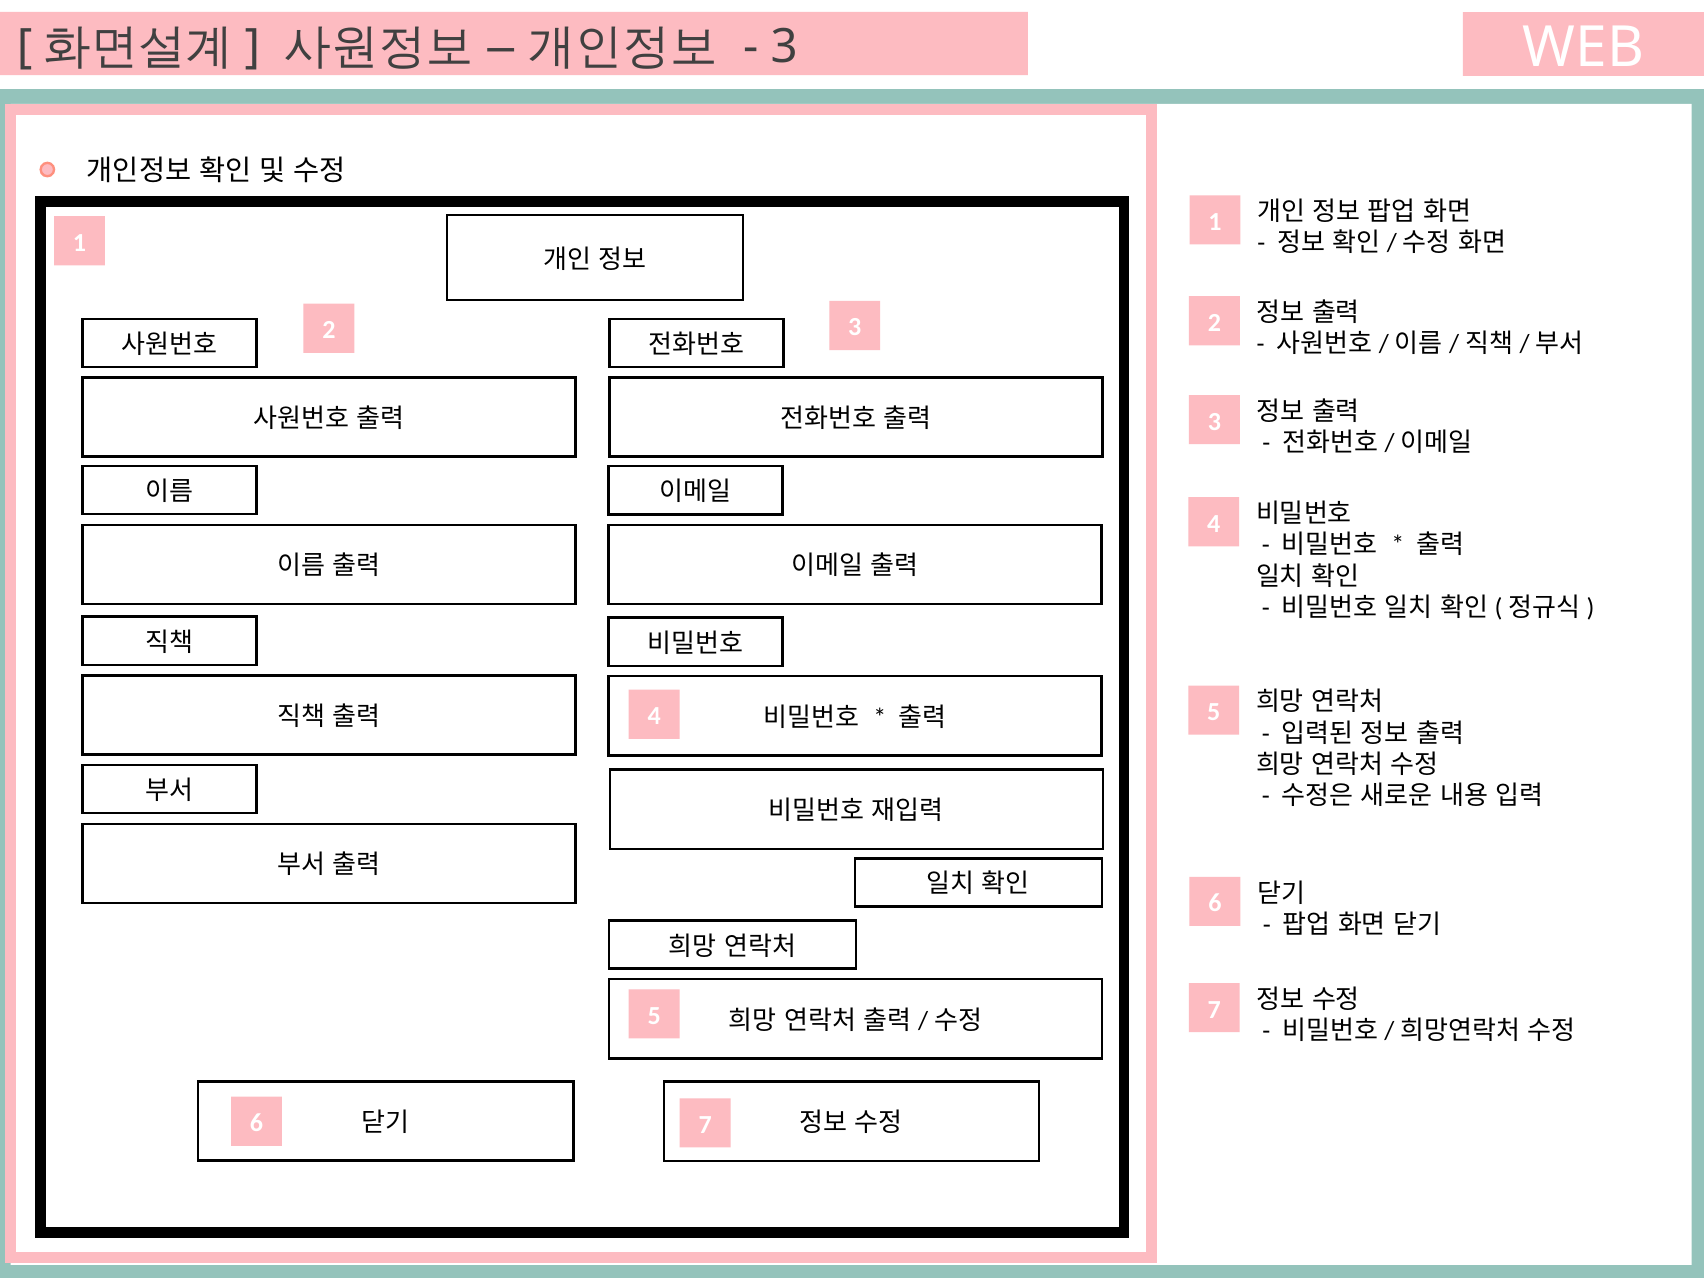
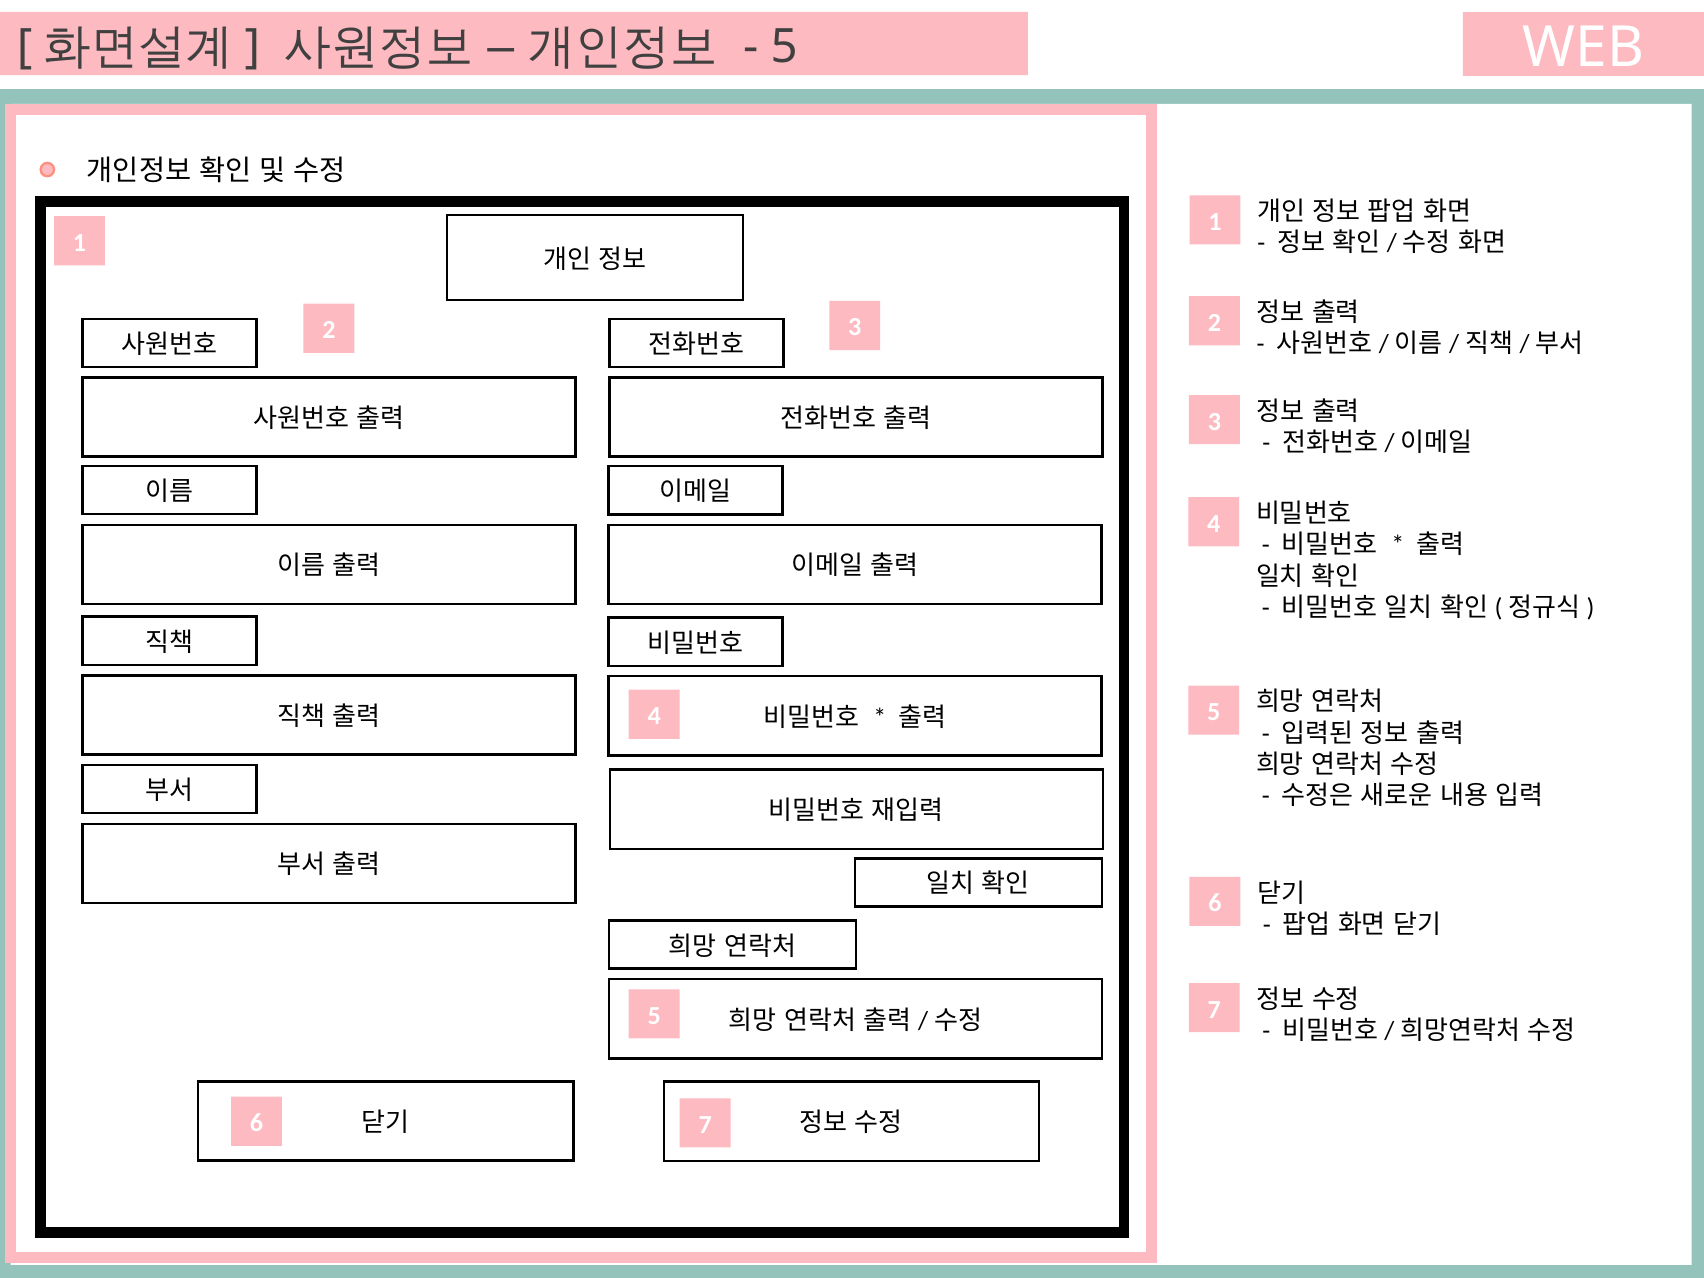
3 at (784, 47): 3 -> 5
